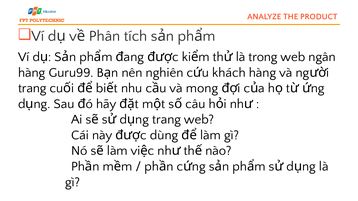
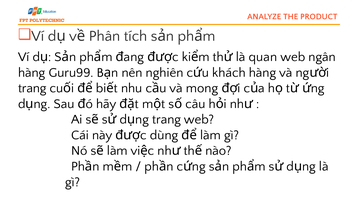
trong: trong -> quan
